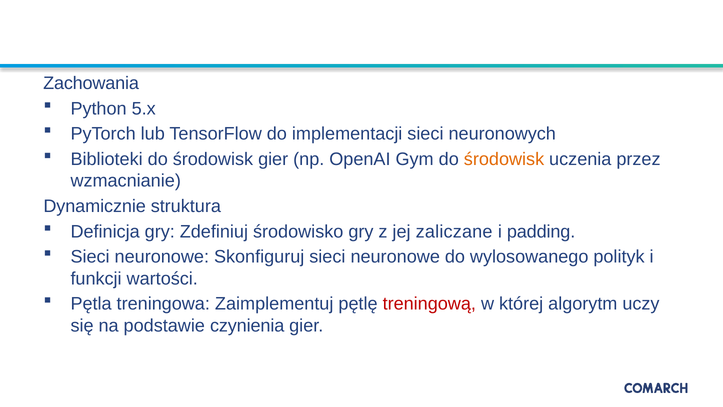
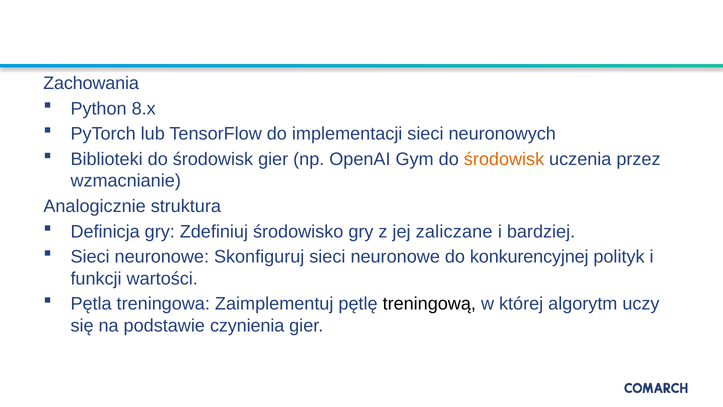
5.x: 5.x -> 8.x
Dynamicznie: Dynamicznie -> Analogicznie
padding: padding -> bardziej
wylosowanego: wylosowanego -> konkurencyjnej
treningową colour: red -> black
